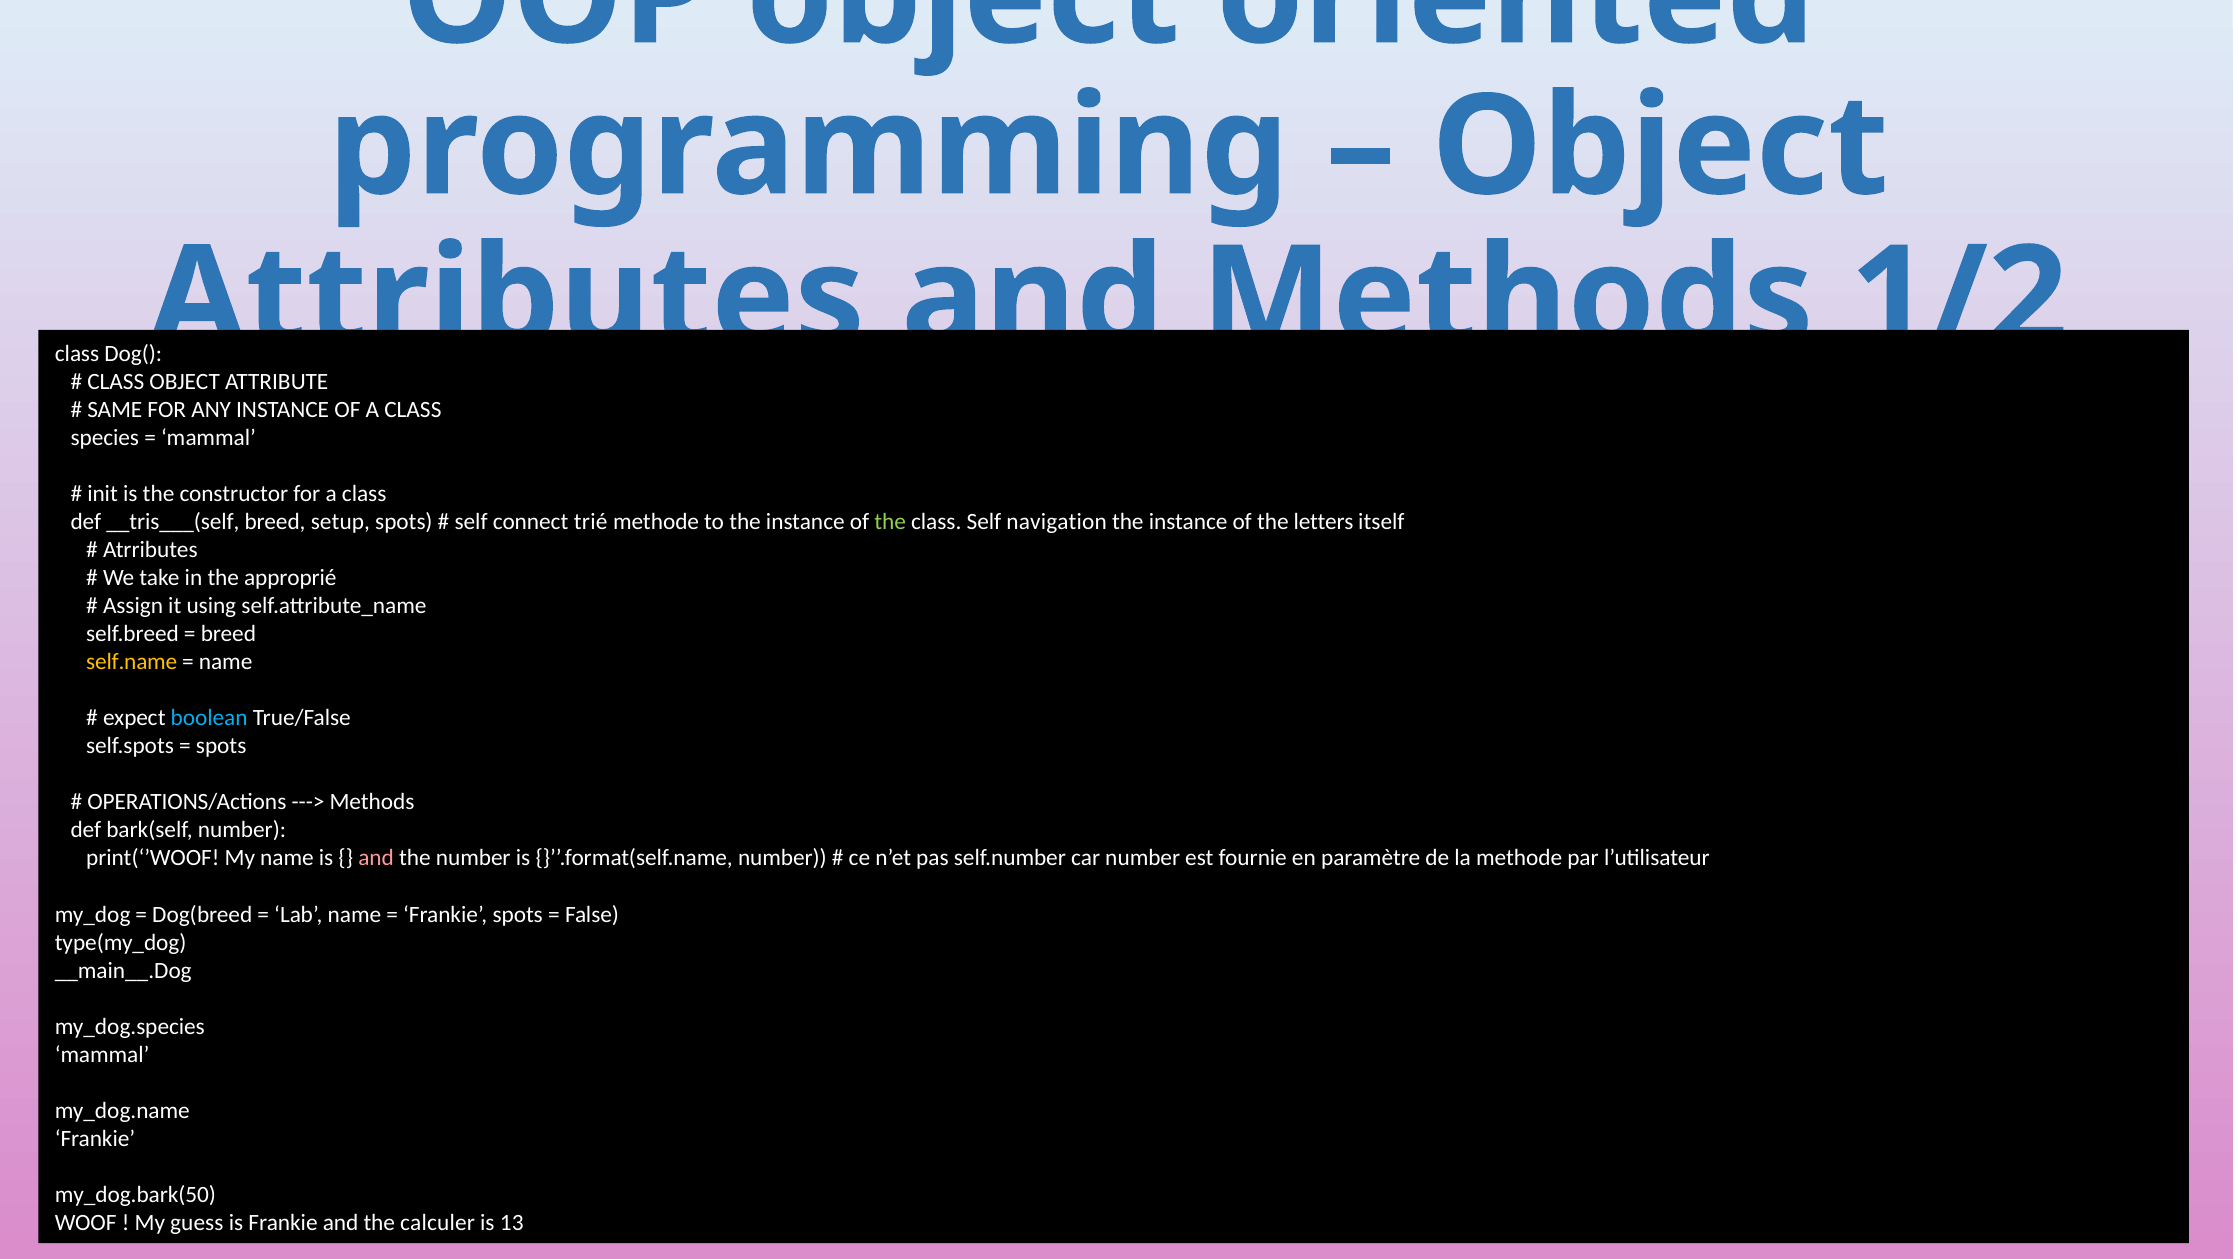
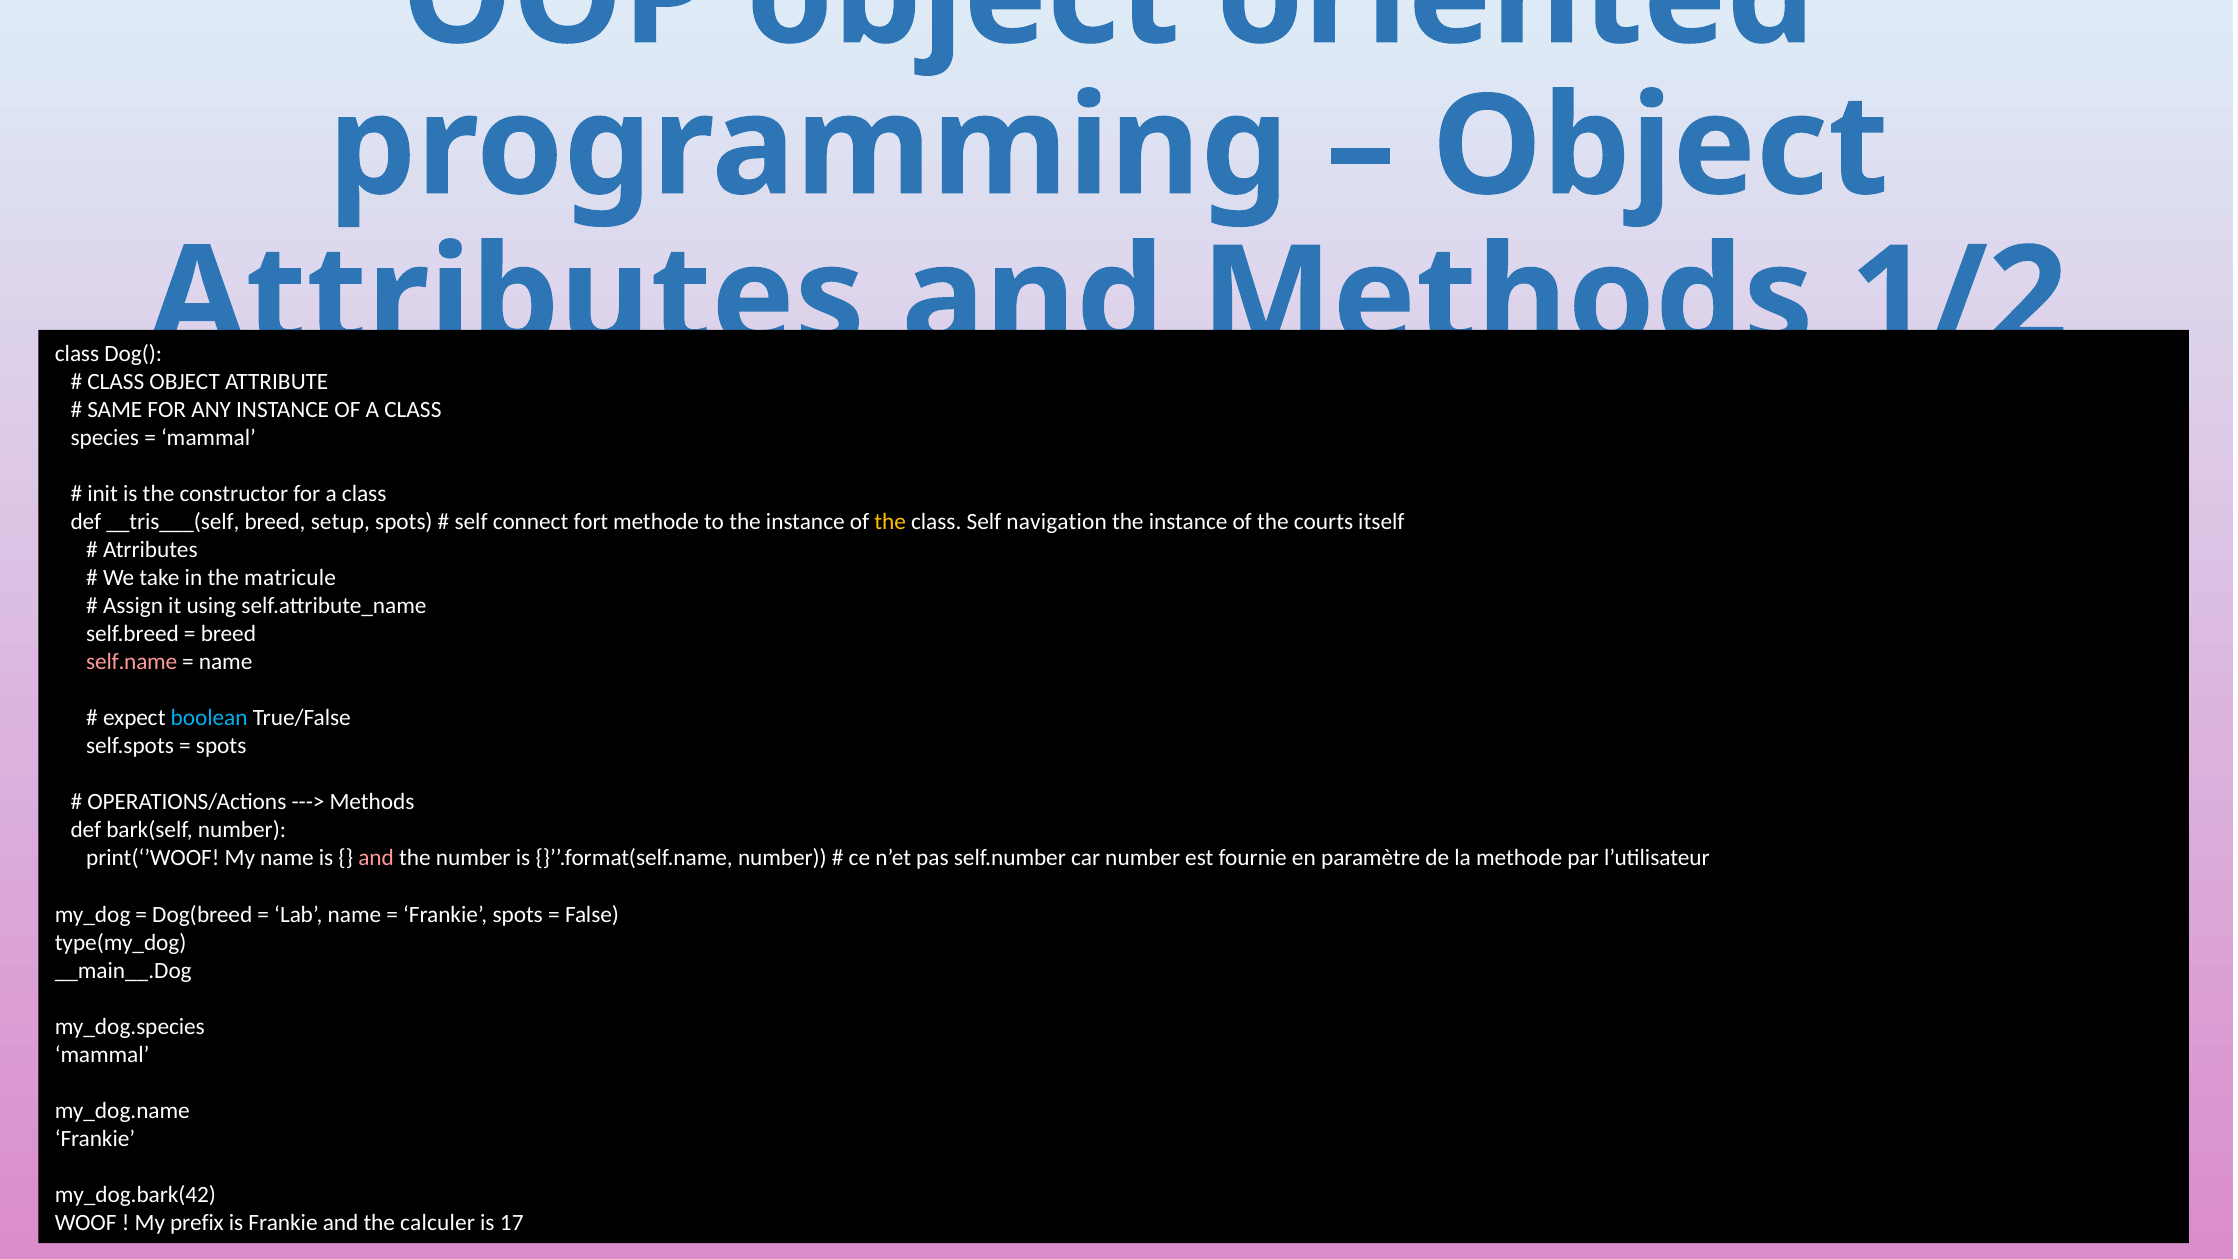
trié: trié -> fort
the at (890, 522) colour: light green -> yellow
letters: letters -> courts
approprié: approprié -> matricule
self.name colour: yellow -> pink
my_dog.bark(50: my_dog.bark(50 -> my_dog.bark(42
guess: guess -> prefix
13: 13 -> 17
